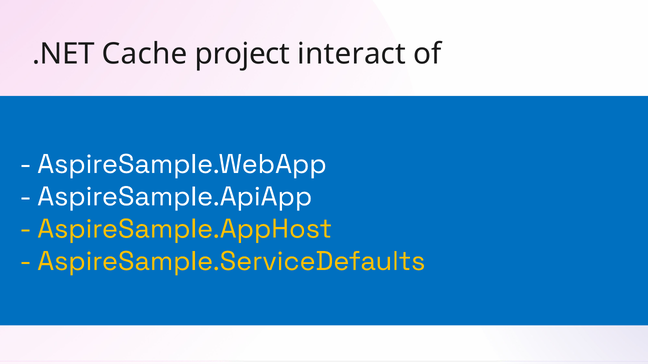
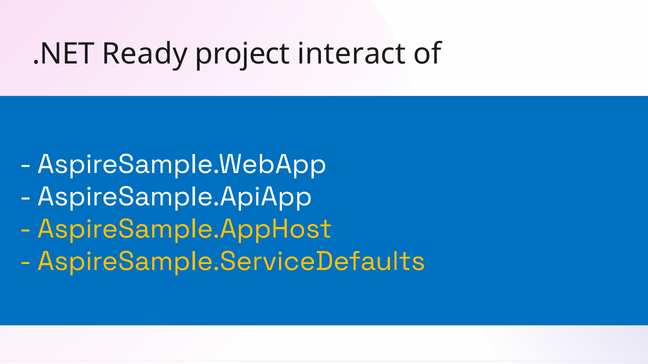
Cache: Cache -> Ready
